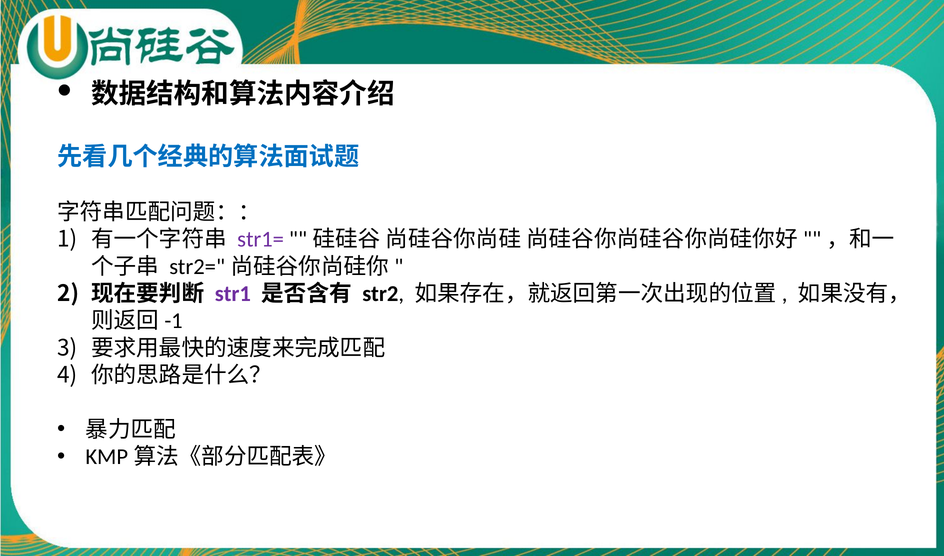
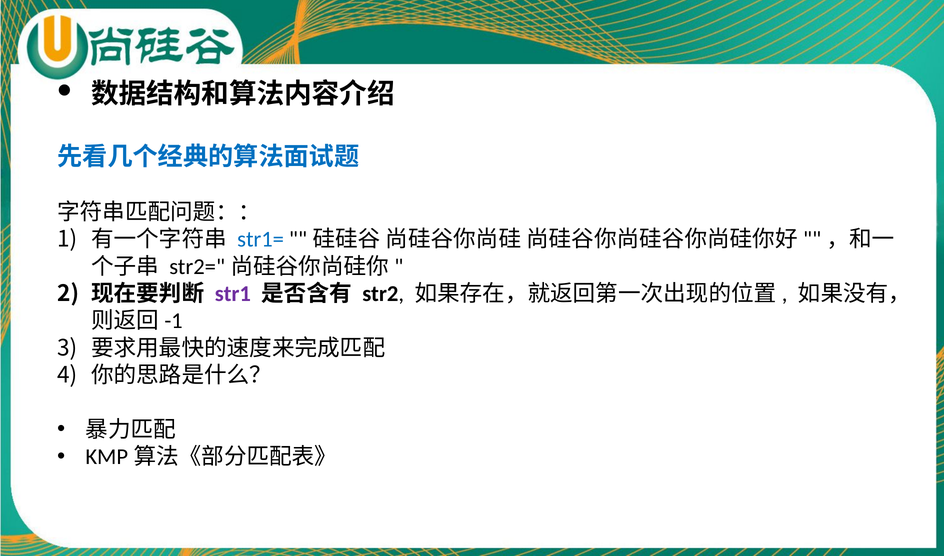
str1= colour: purple -> blue
